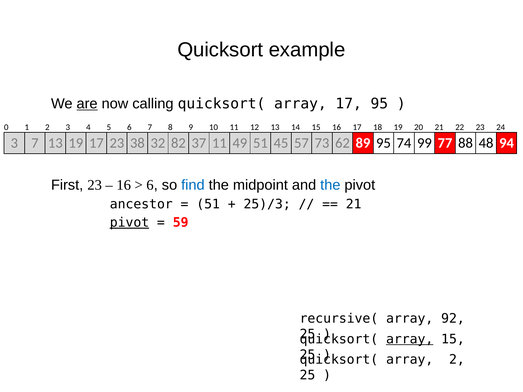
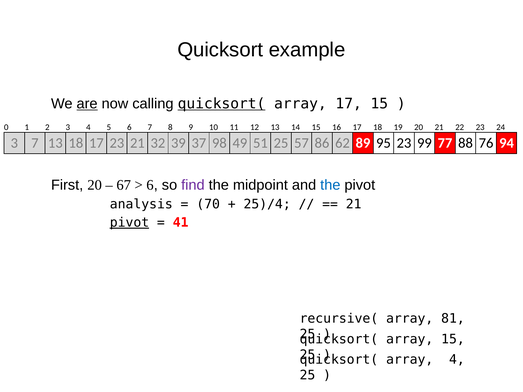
quicksort( at (222, 104) underline: none -> present
17 95: 95 -> 15
13 19: 19 -> 18
23 38: 38 -> 21
82: 82 -> 39
37 11: 11 -> 98
51 45: 45 -> 25
73: 73 -> 86
95 74: 74 -> 23
48: 48 -> 76
First 23: 23 -> 20
16 at (124, 185): 16 -> 67
find colour: blue -> purple
ancestor: ancestor -> analysis
51 at (208, 204): 51 -> 70
25)/3: 25)/3 -> 25)/4
59: 59 -> 41
92: 92 -> 81
array at (410, 339) underline: present -> none
array 2: 2 -> 4
